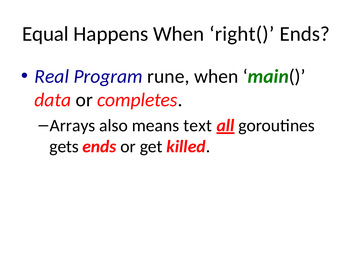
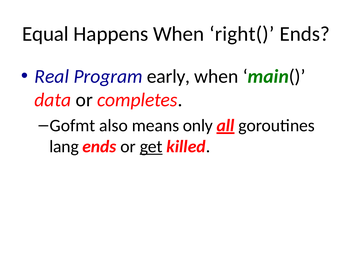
rune: rune -> early
Arrays: Arrays -> Gofmt
text: text -> only
gets: gets -> lang
get underline: none -> present
